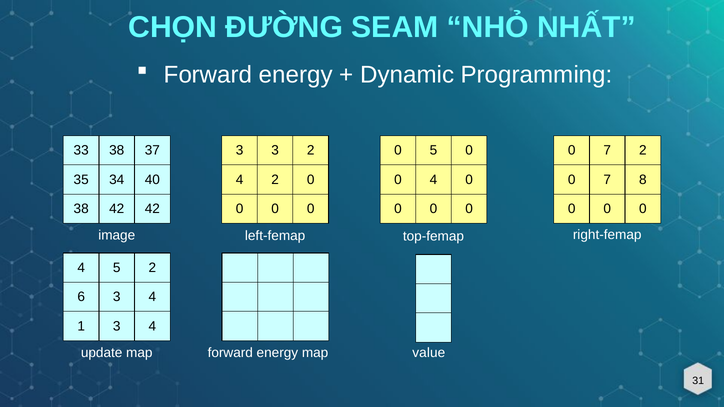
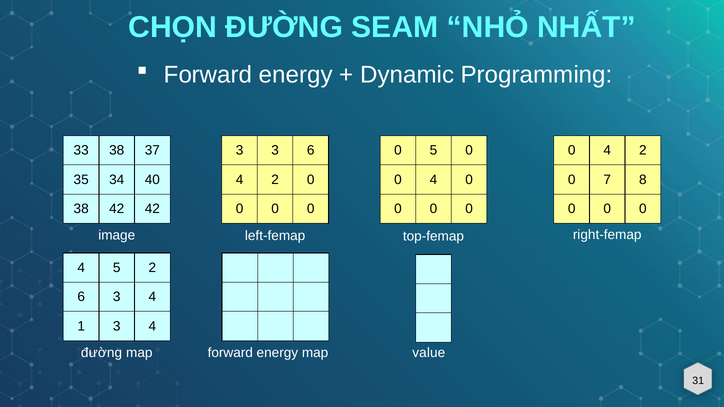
3 2: 2 -> 6
7 at (607, 151): 7 -> 4
update at (102, 353): update -> đường
